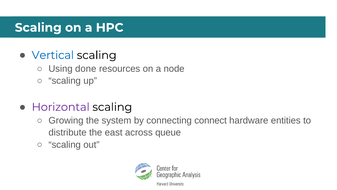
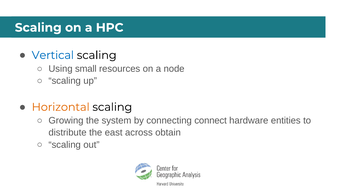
done: done -> small
Horizontal colour: purple -> orange
queue: queue -> obtain
